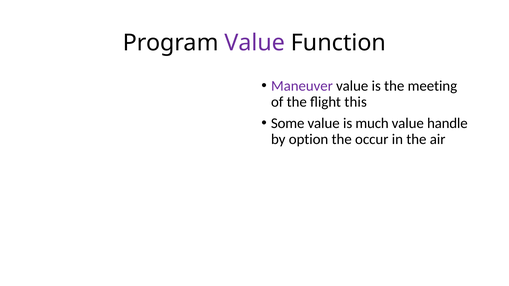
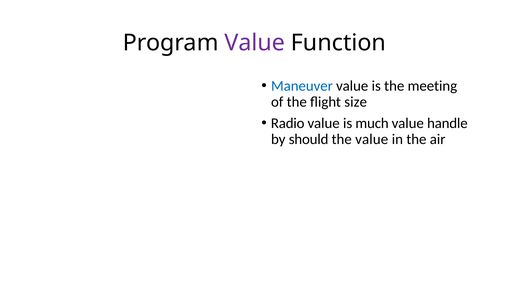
Maneuver colour: purple -> blue
this: this -> size
Some: Some -> Radio
option: option -> should
the occur: occur -> value
